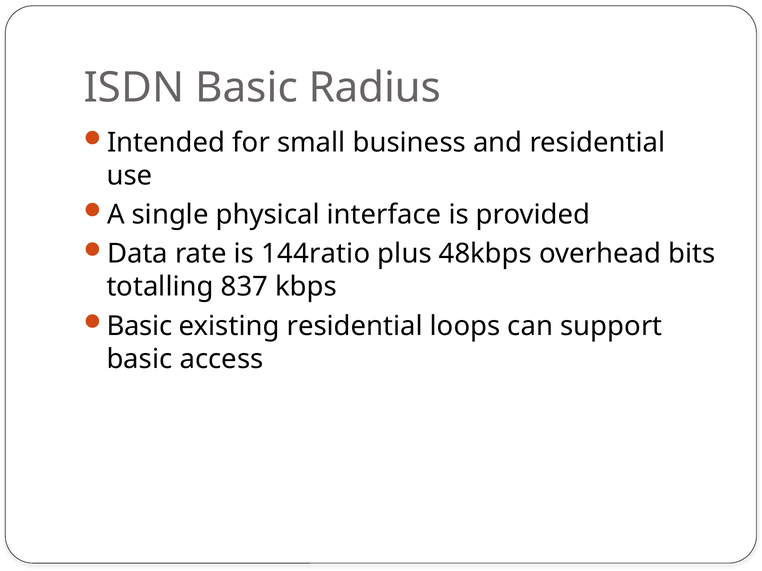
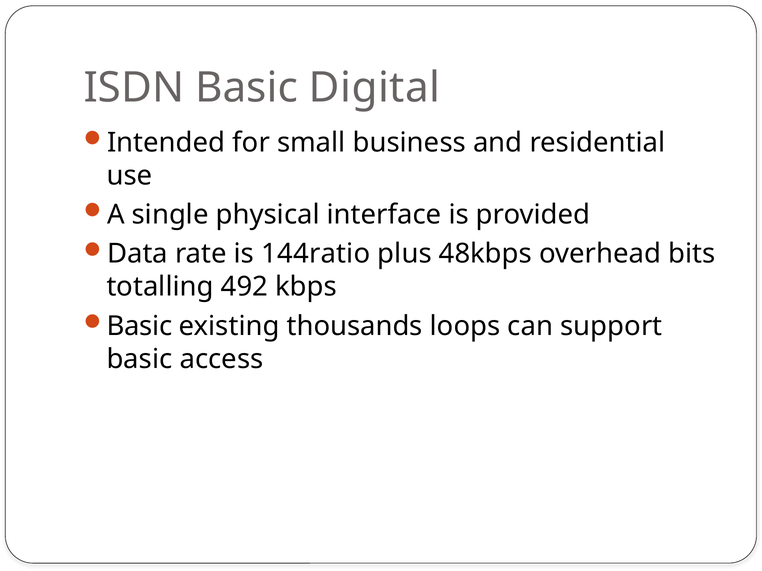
Radius: Radius -> Digital
837: 837 -> 492
existing residential: residential -> thousands
